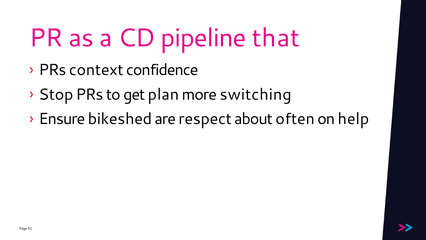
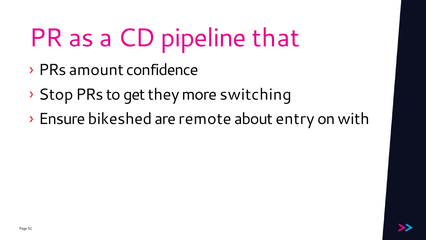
context: context -> amount
plan: plan -> they
respect: respect -> remote
often: often -> entry
help: help -> with
